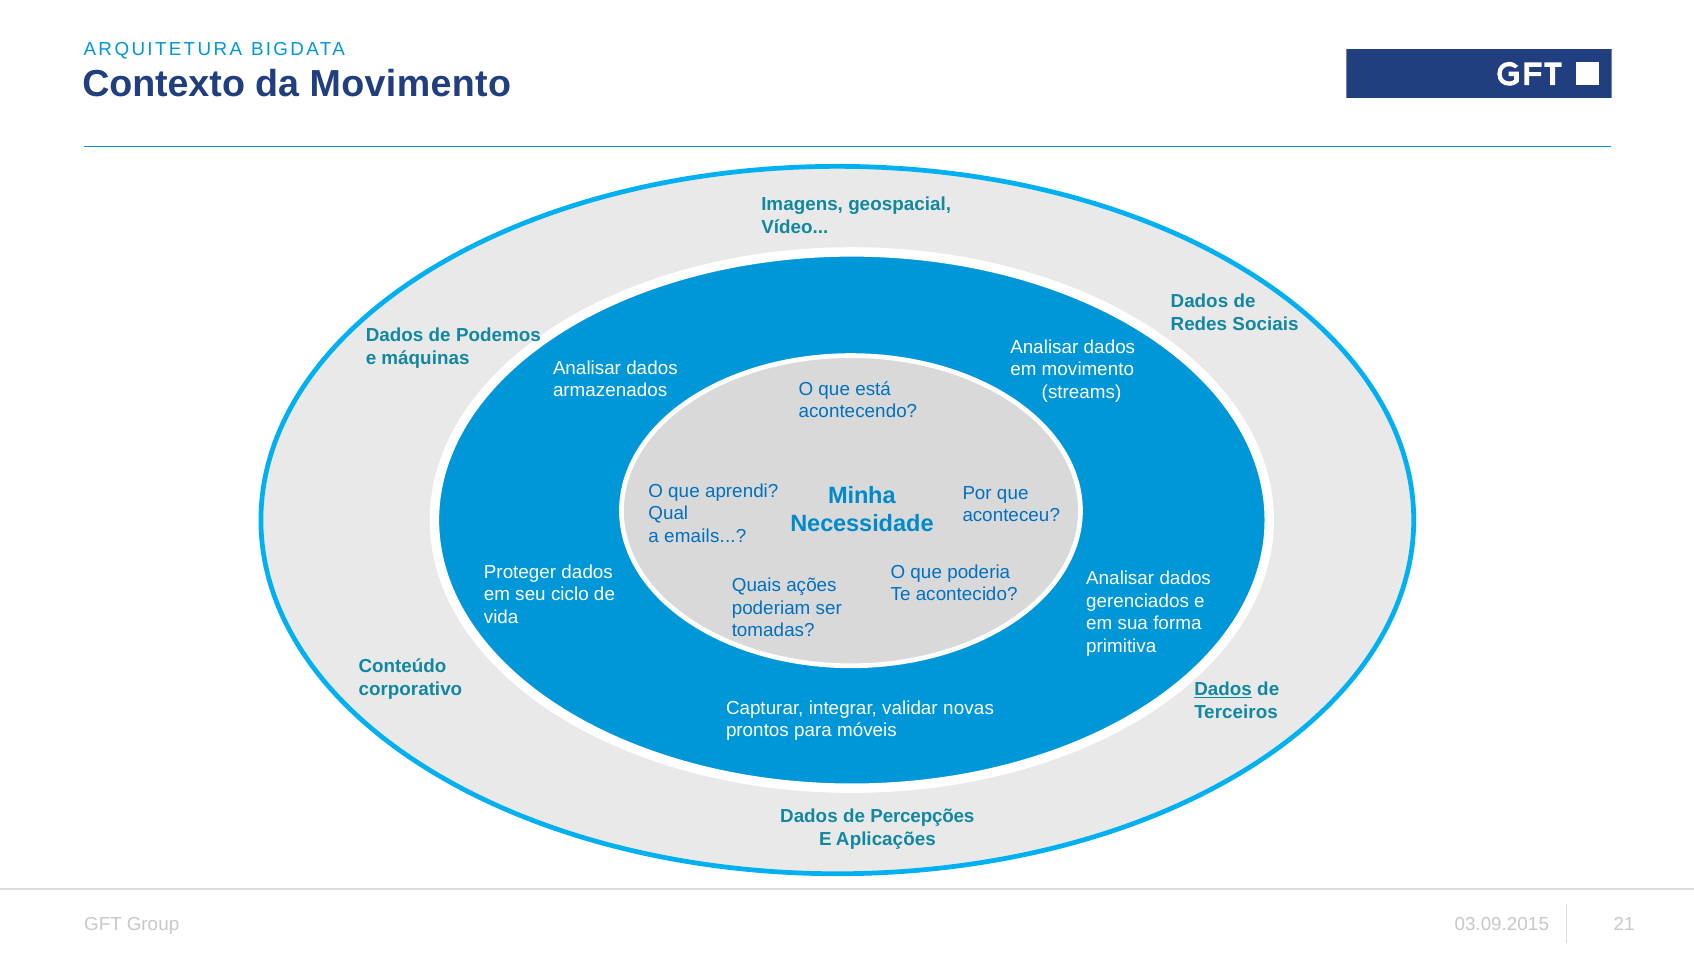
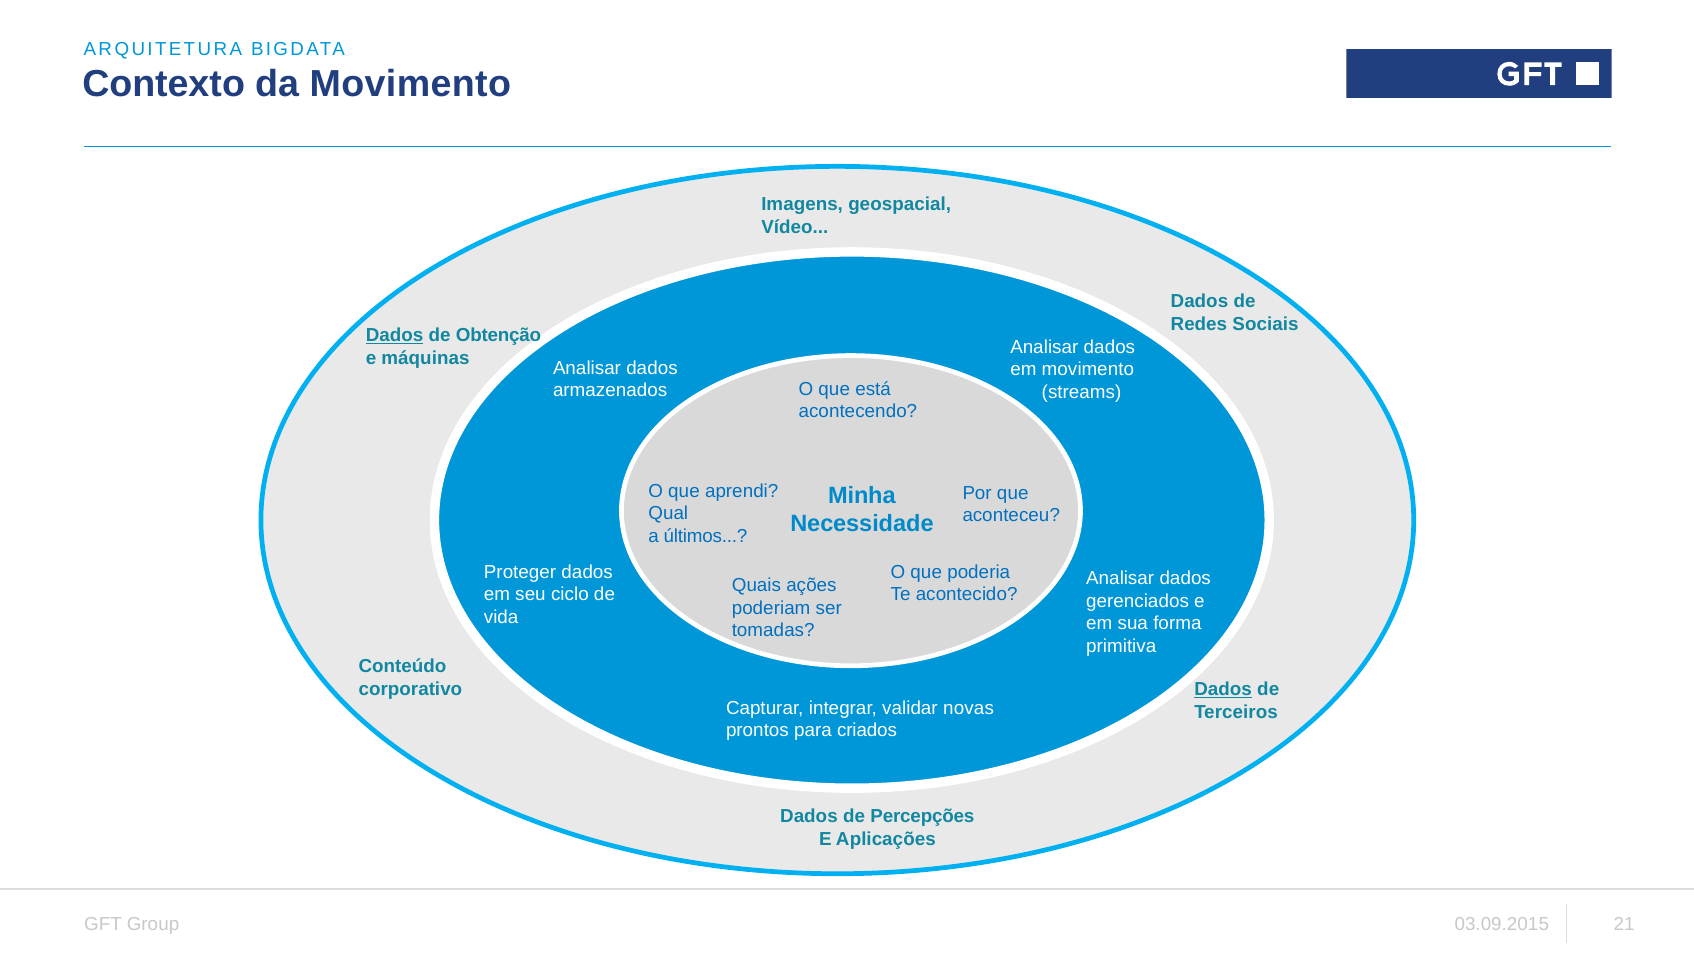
Dados at (395, 336) underline: none -> present
Podemos: Podemos -> Obtenção
emails: emails -> últimos
móveis: móveis -> criados
